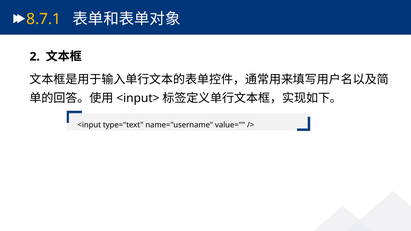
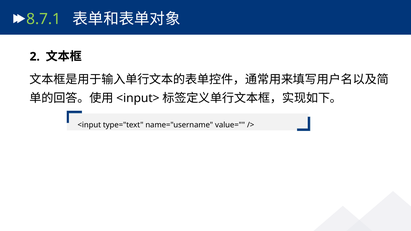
8.7.1 colour: yellow -> light green
